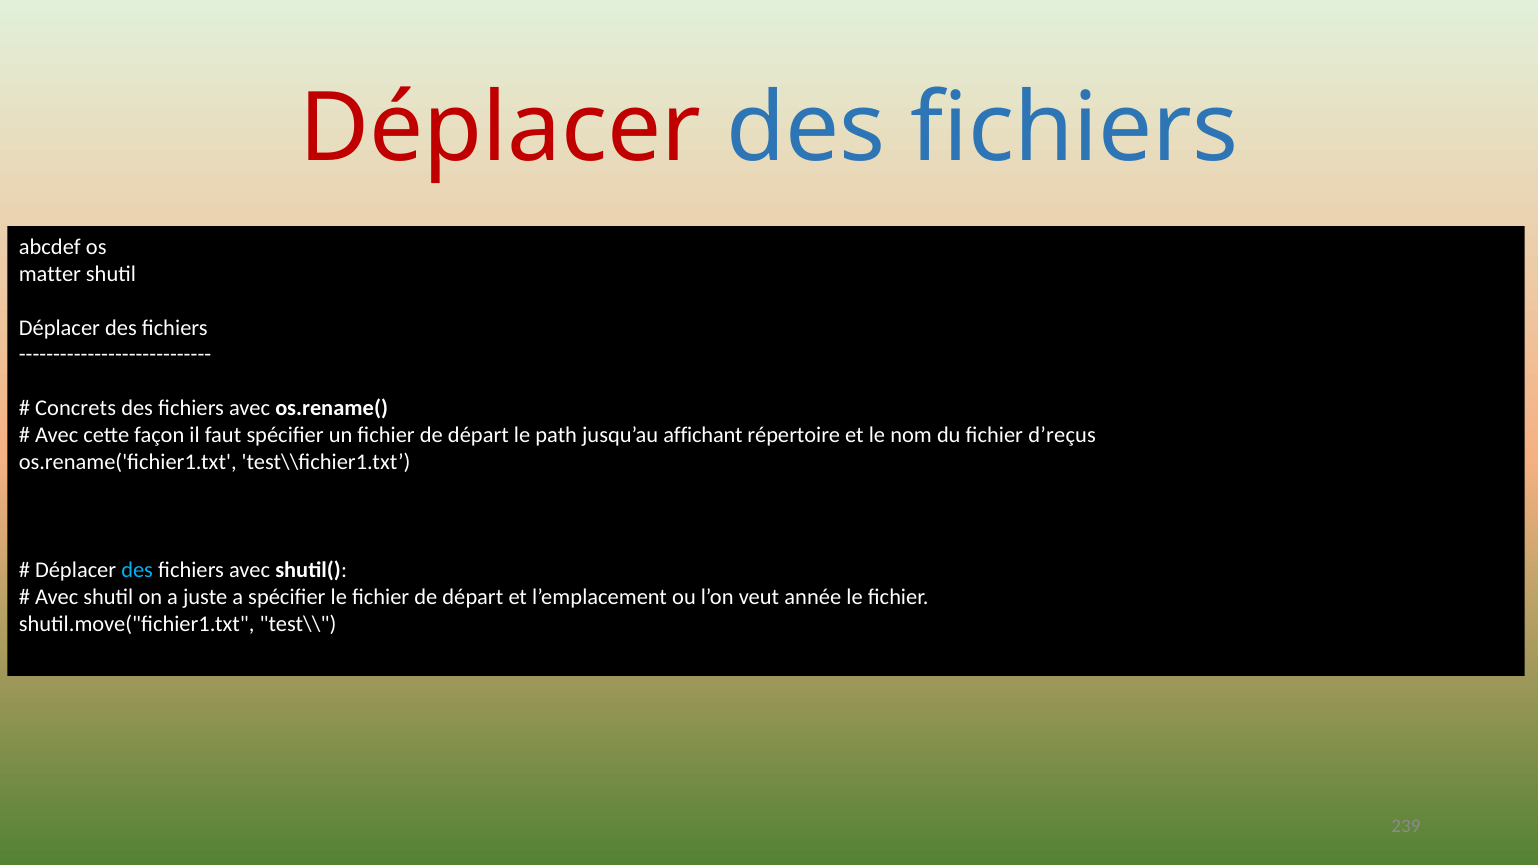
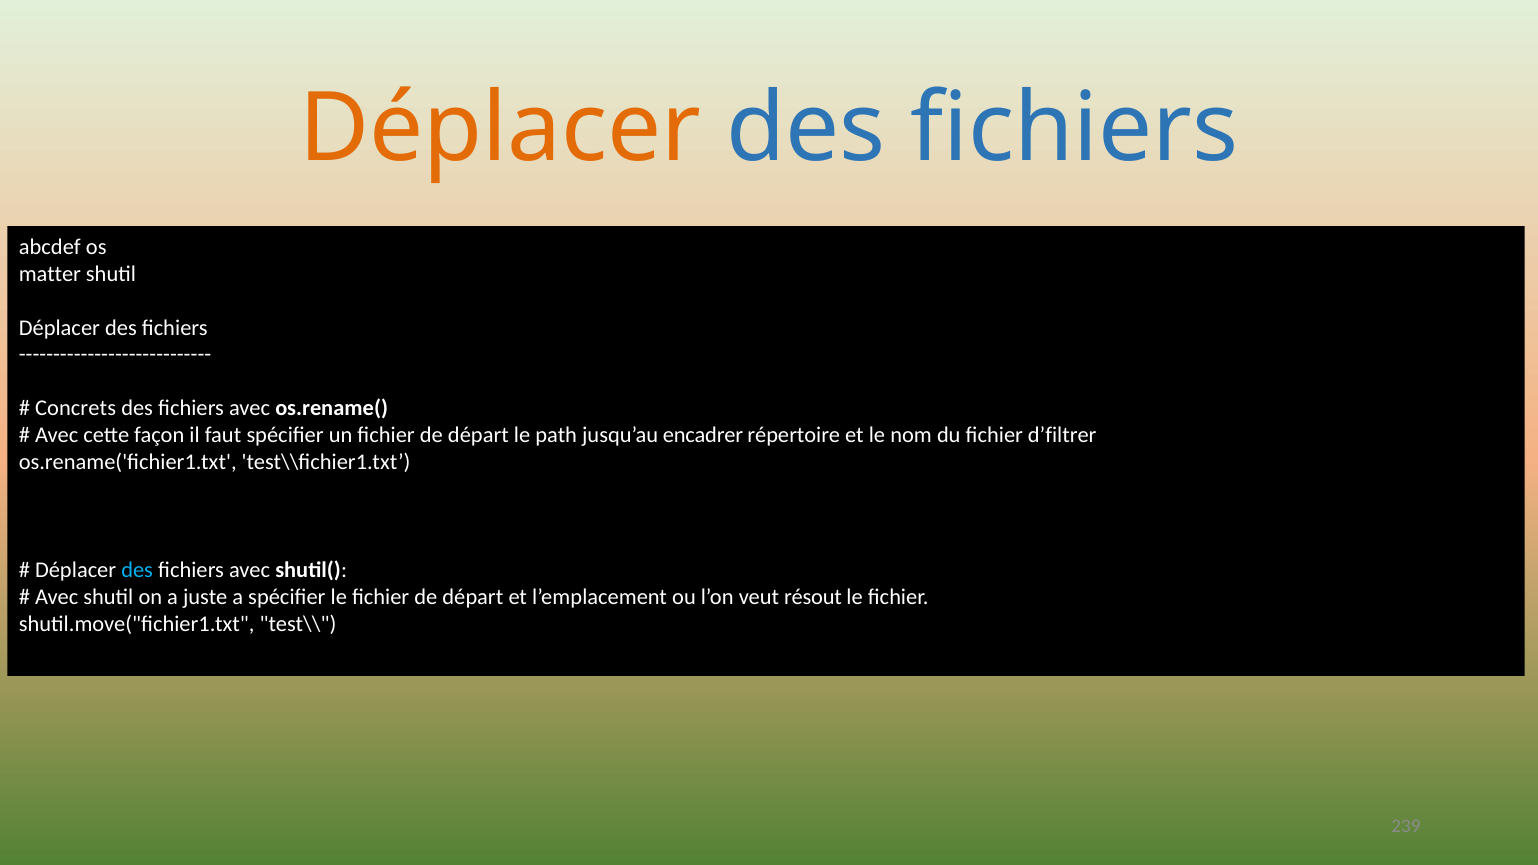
Déplacer at (500, 129) colour: red -> orange
affichant: affichant -> encadrer
d’reçus: d’reçus -> d’filtrer
année: année -> résout
